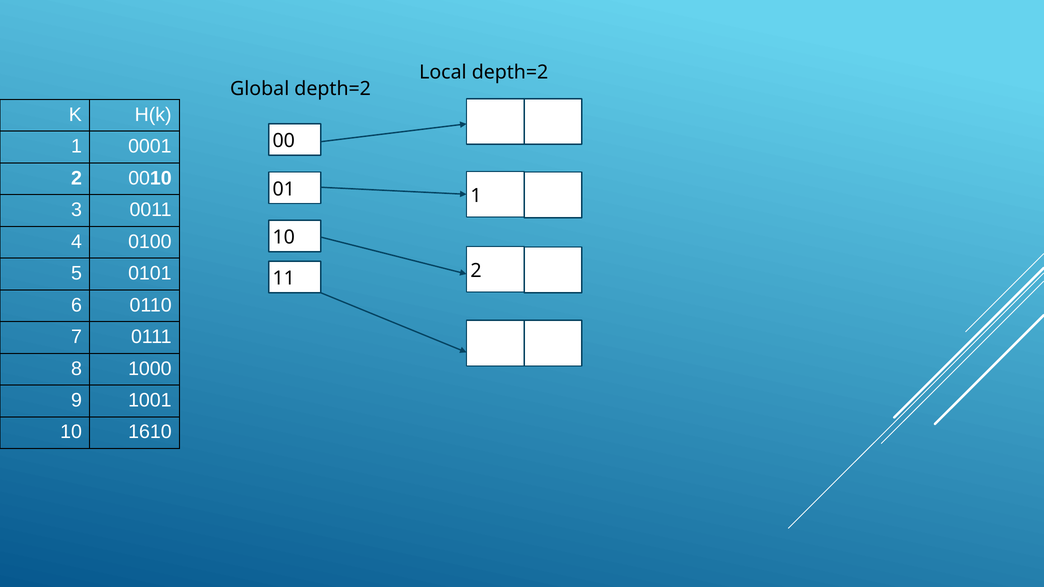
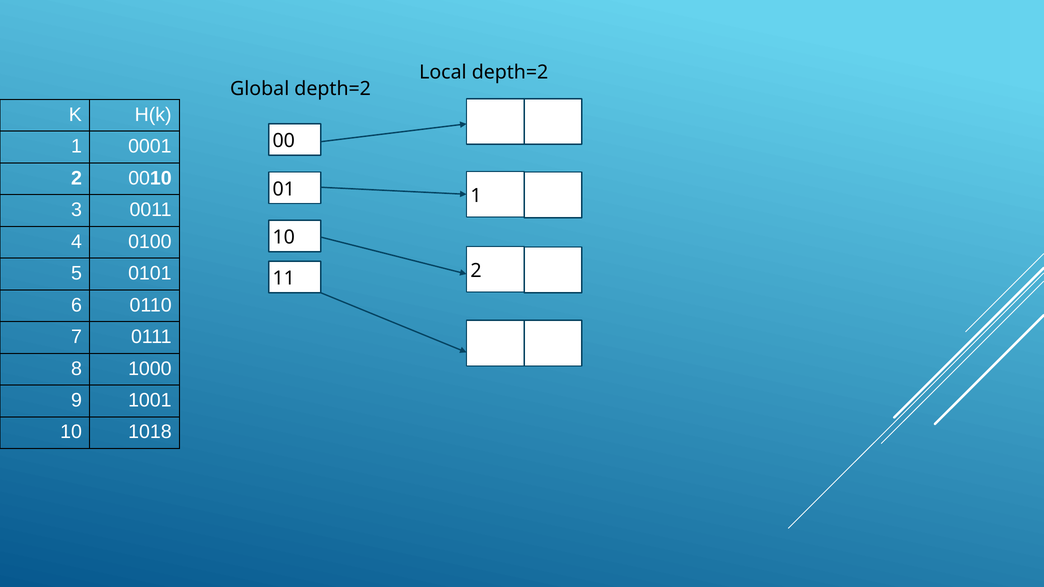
1610: 1610 -> 1018
